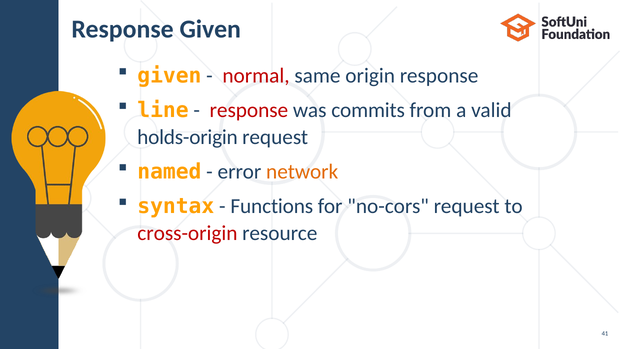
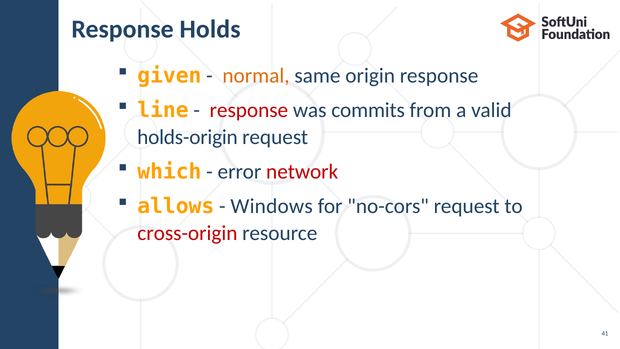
Response Given: Given -> Holds
normal colour: red -> orange
named: named -> which
network colour: orange -> red
syntax: syntax -> allows
Functions: Functions -> Windows
